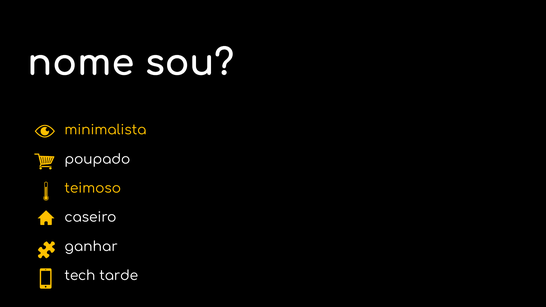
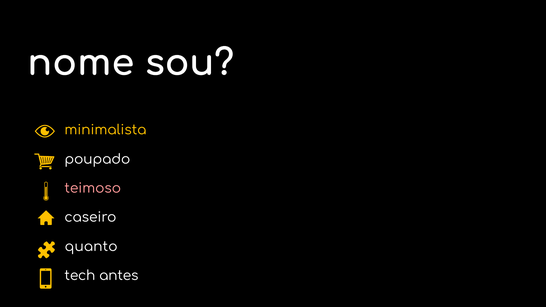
teimoso colour: yellow -> pink
ganhar: ganhar -> quanto
tarde: tarde -> antes
